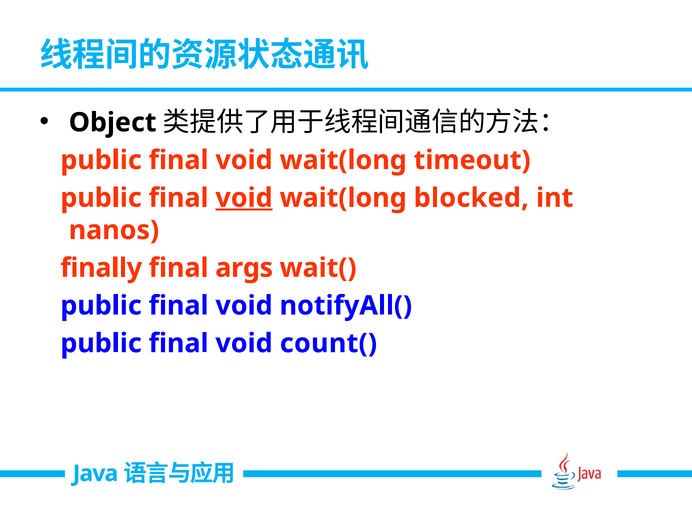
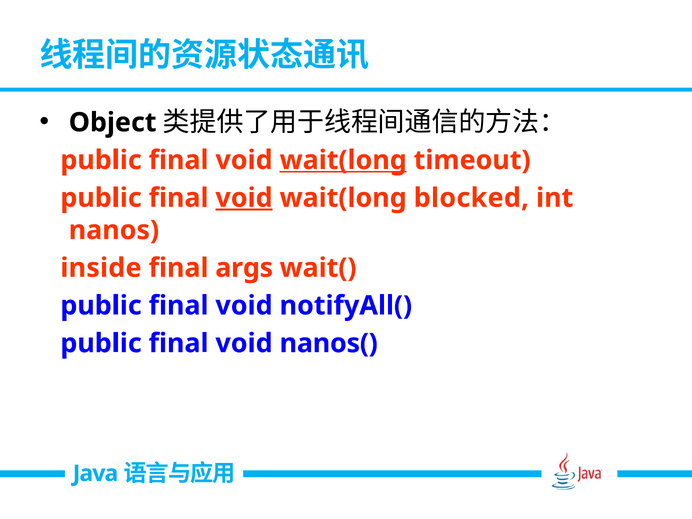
wait(long at (343, 160) underline: none -> present
finally: finally -> inside
count(: count( -> nanos(
